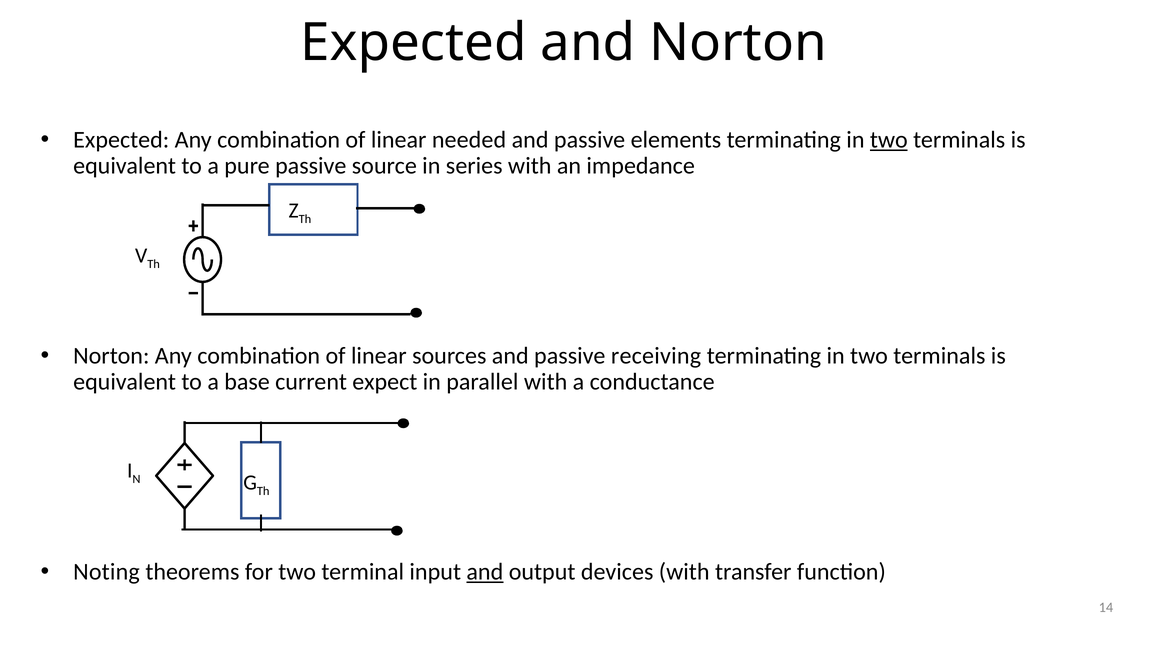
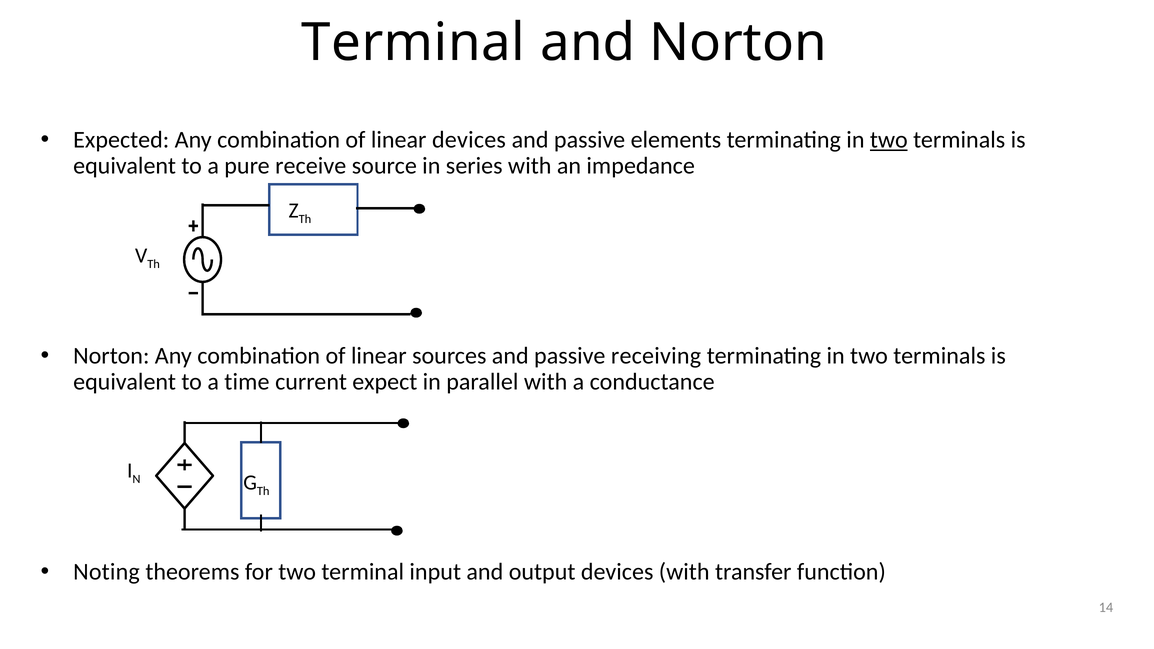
Expected at (413, 43): Expected -> Terminal
linear needed: needed -> devices
pure passive: passive -> receive
base: base -> time
and at (485, 572) underline: present -> none
